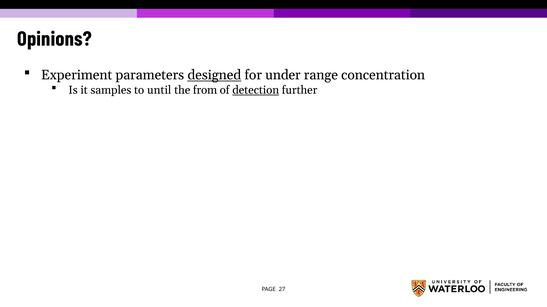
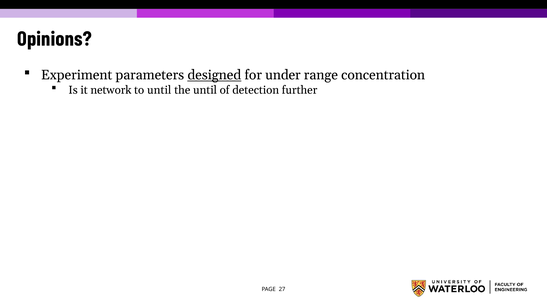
samples: samples -> network
the from: from -> until
detection underline: present -> none
